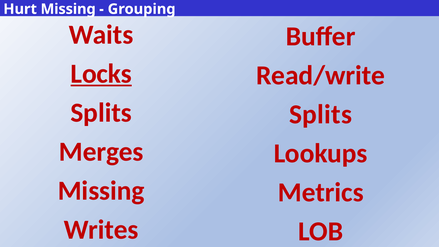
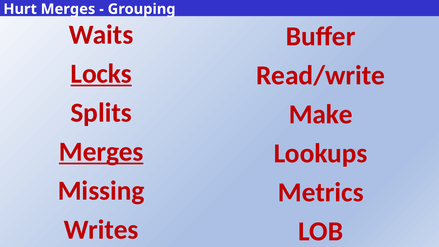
Hurt Missing: Missing -> Merges
Splits at (321, 114): Splits -> Make
Merges at (101, 152) underline: none -> present
